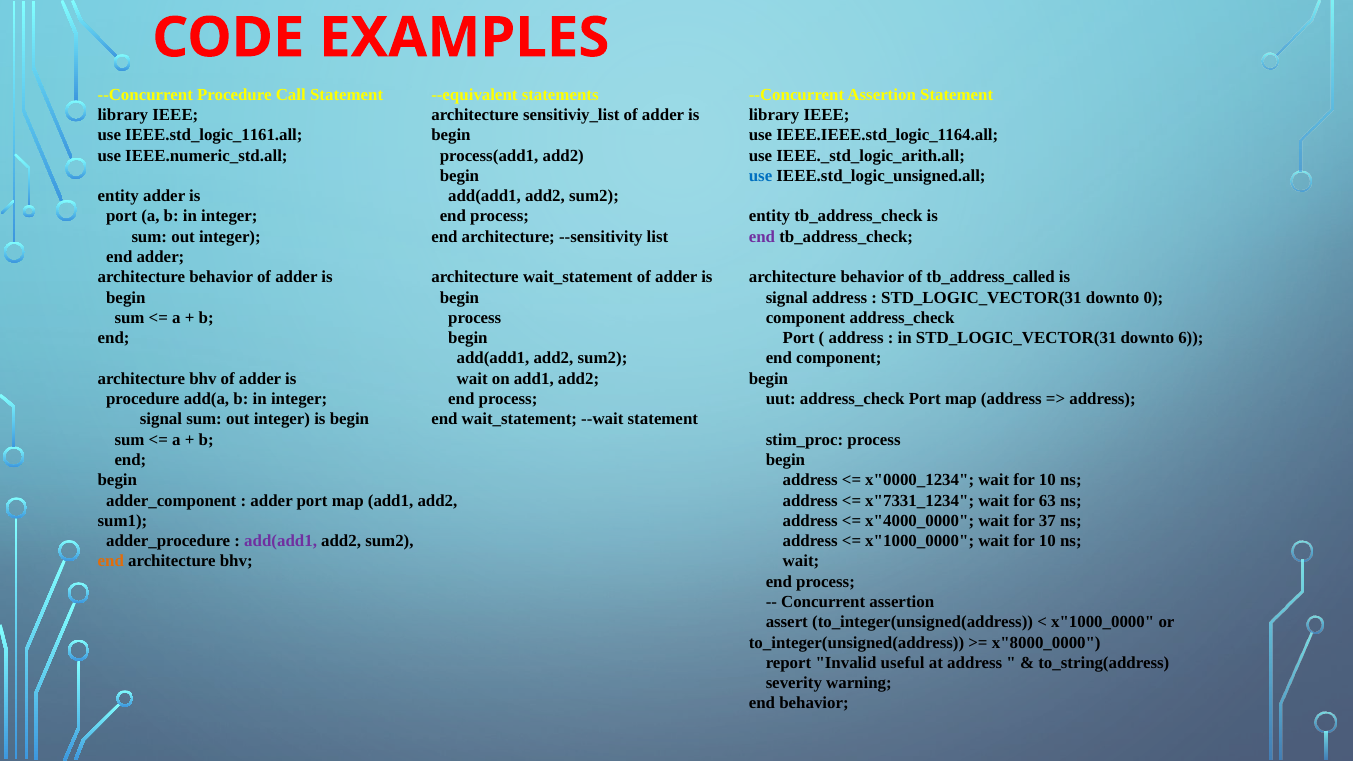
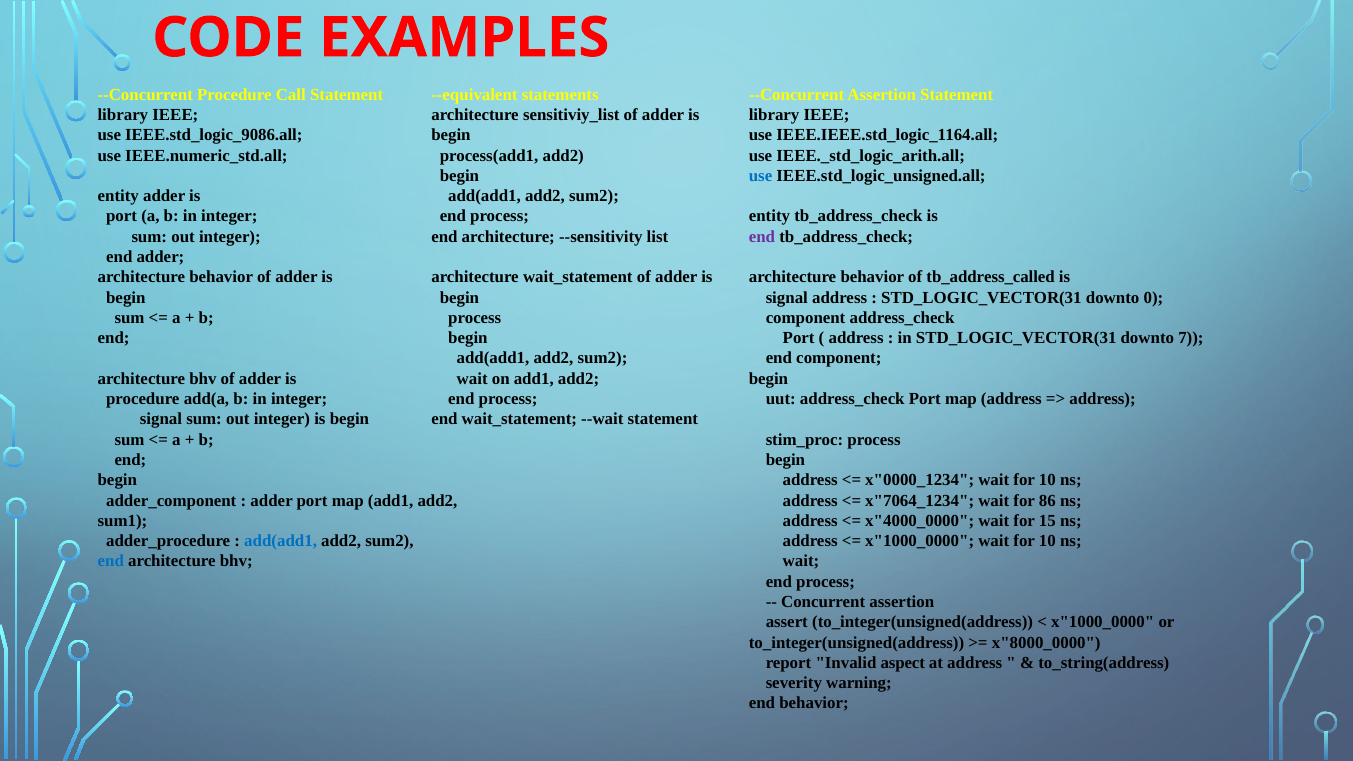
IEEE.std_logic_1161.all: IEEE.std_logic_1161.all -> IEEE.std_logic_9086.all
6: 6 -> 7
x"7331_1234: x"7331_1234 -> x"7064_1234
63: 63 -> 86
37: 37 -> 15
add(add1 at (281, 541) colour: purple -> blue
end at (111, 561) colour: orange -> blue
useful: useful -> aspect
